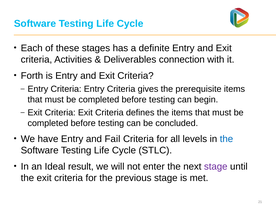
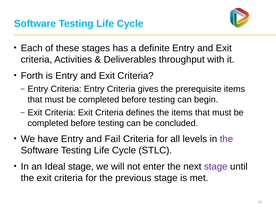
connection: connection -> throughput
the at (226, 139) colour: blue -> purple
Ideal result: result -> stage
